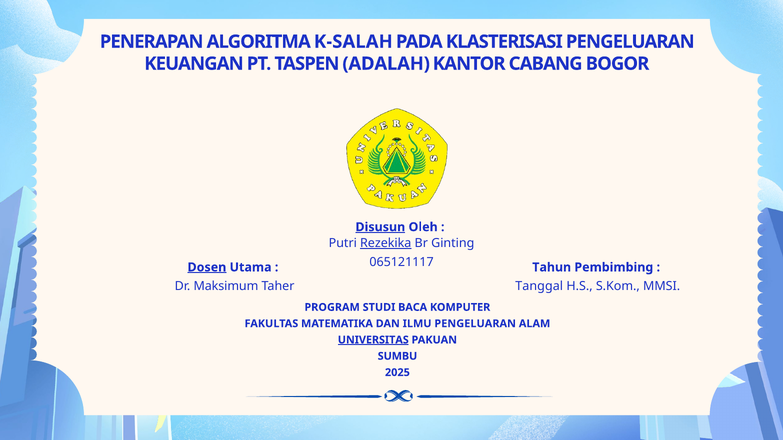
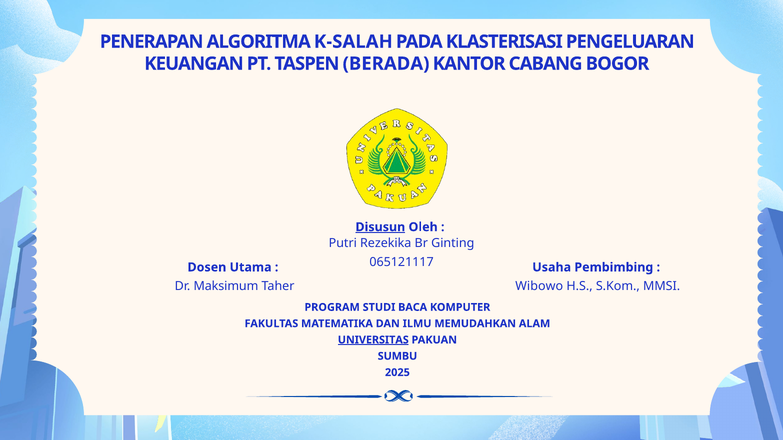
ADALAH: ADALAH -> BERADA
Rezekika underline: present -> none
Dosen underline: present -> none
Tahun: Tahun -> Usaha
Tanggal: Tanggal -> Wibowo
ILMU PENGELUARAN: PENGELUARAN -> MEMUDAHKAN
